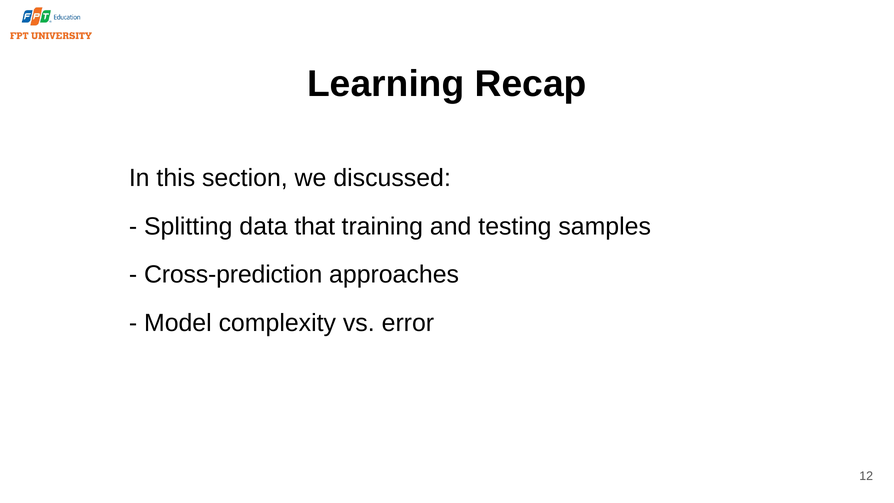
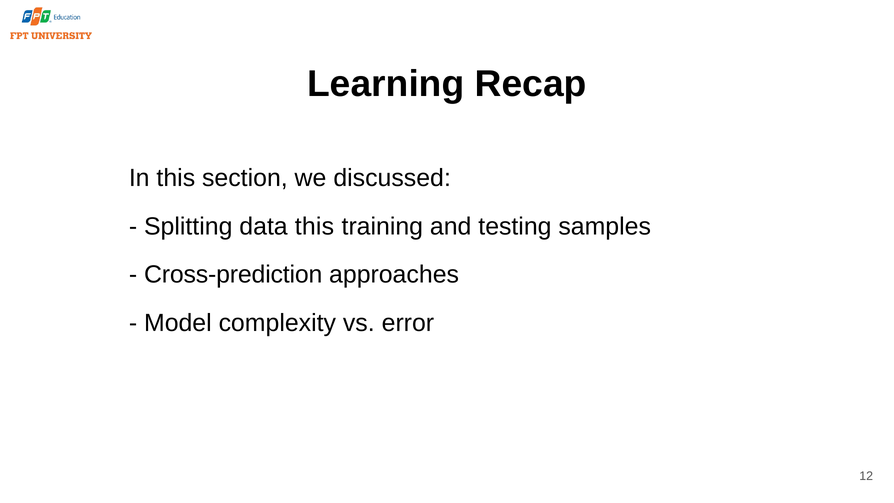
data that: that -> this
